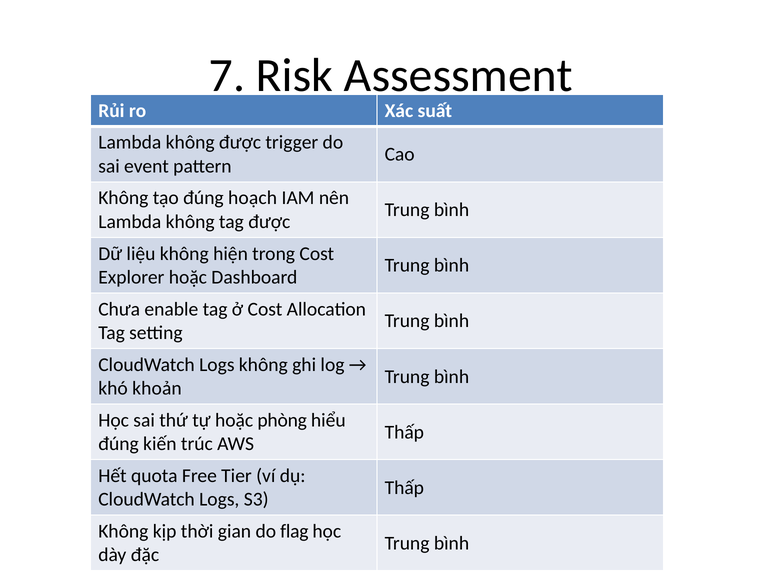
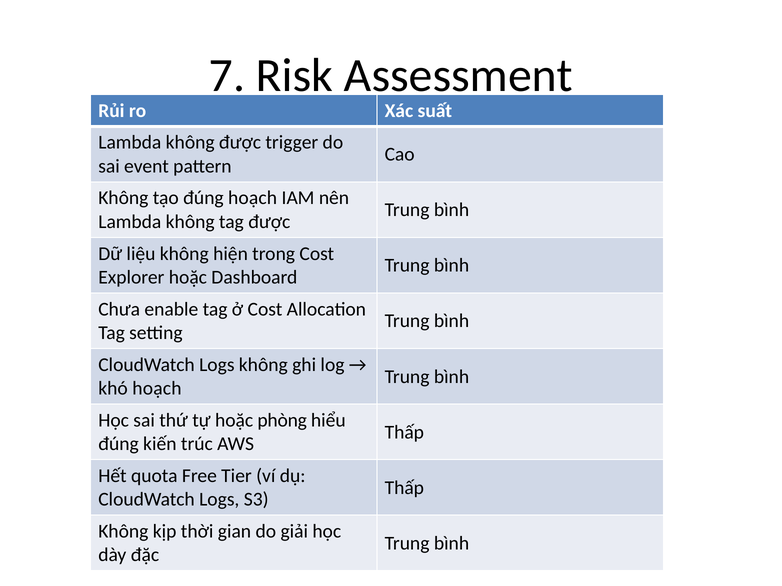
khó khoản: khoản -> hoạch
flag: flag -> giải
